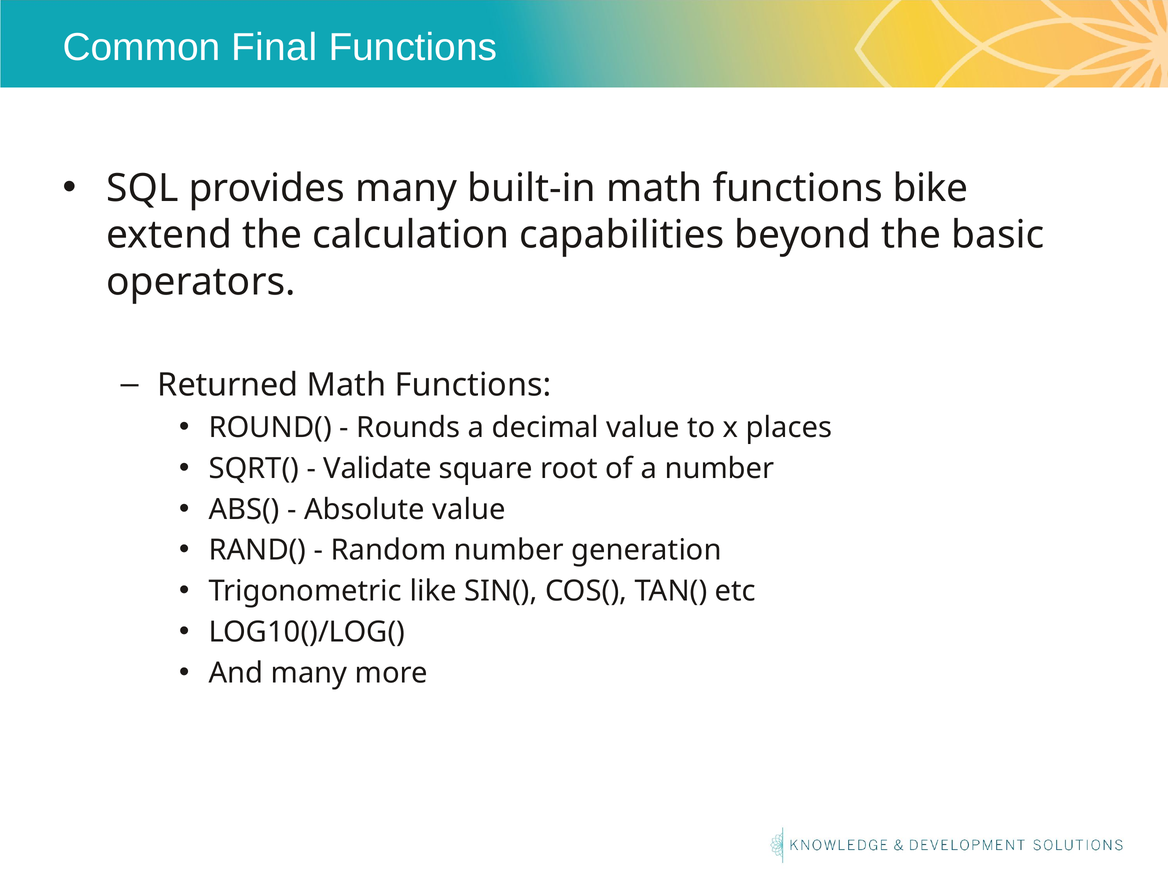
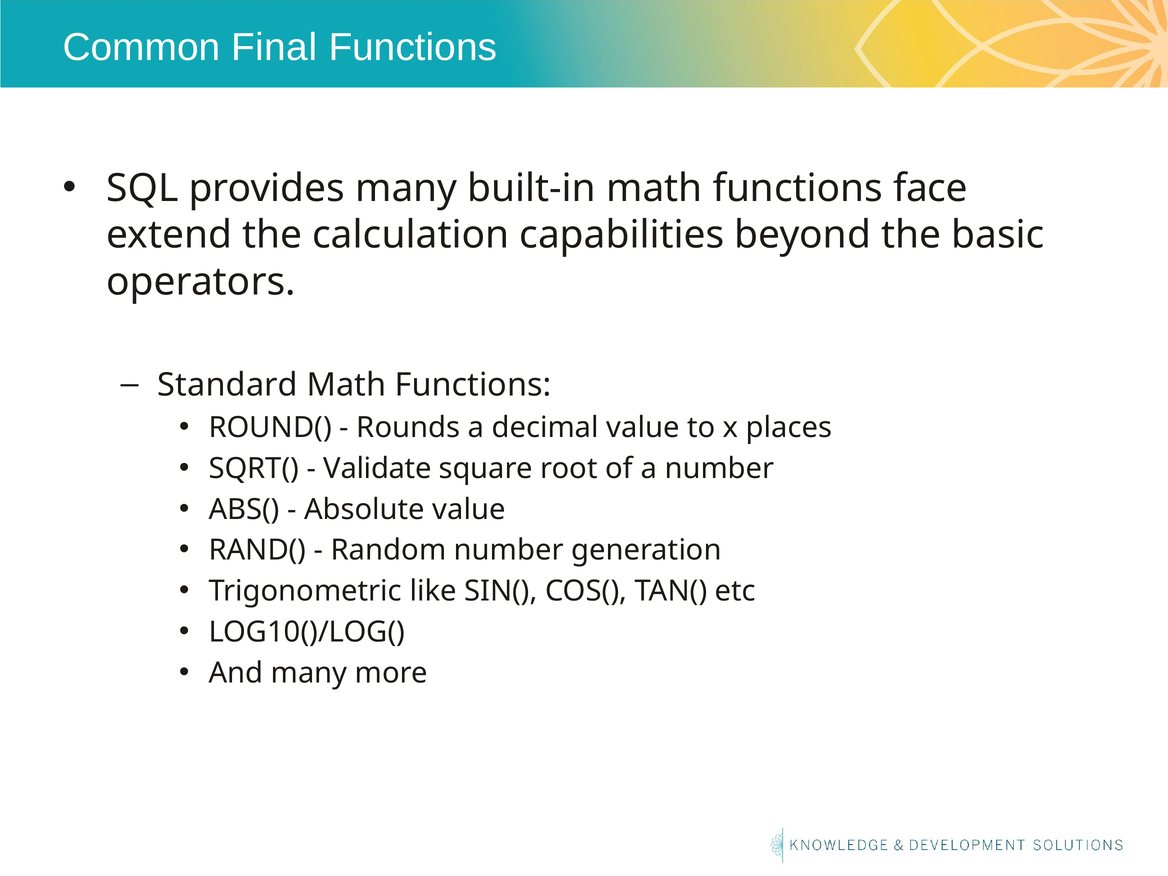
bike: bike -> face
Returned: Returned -> Standard
